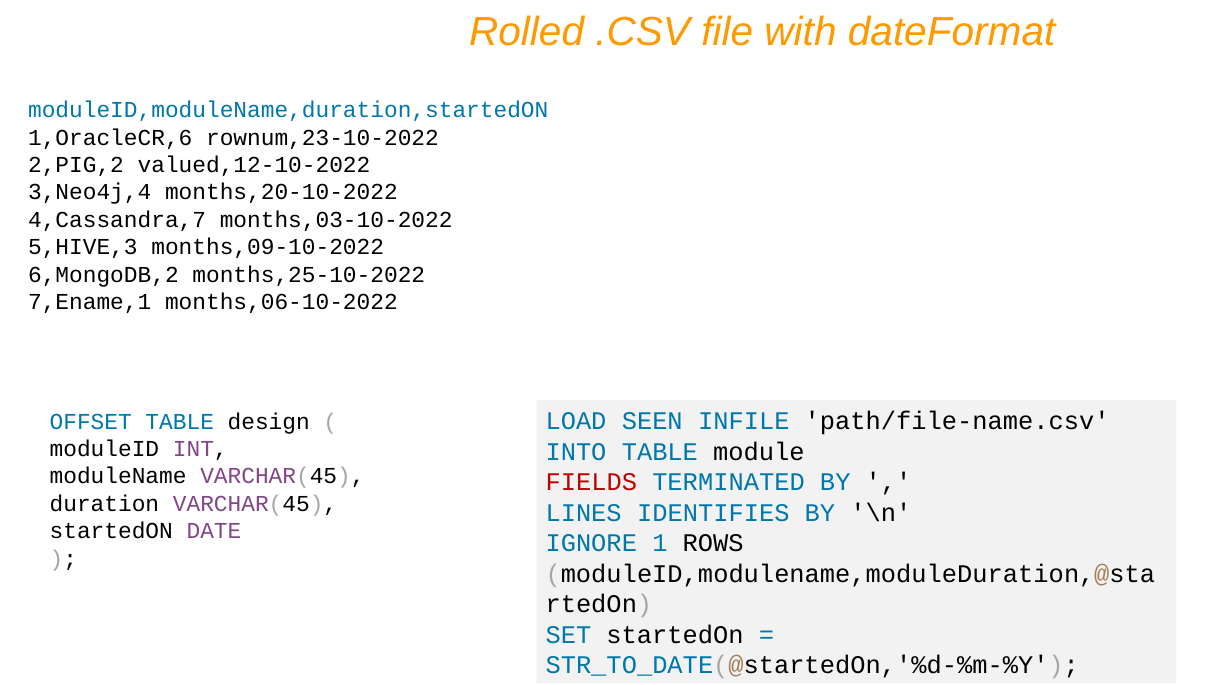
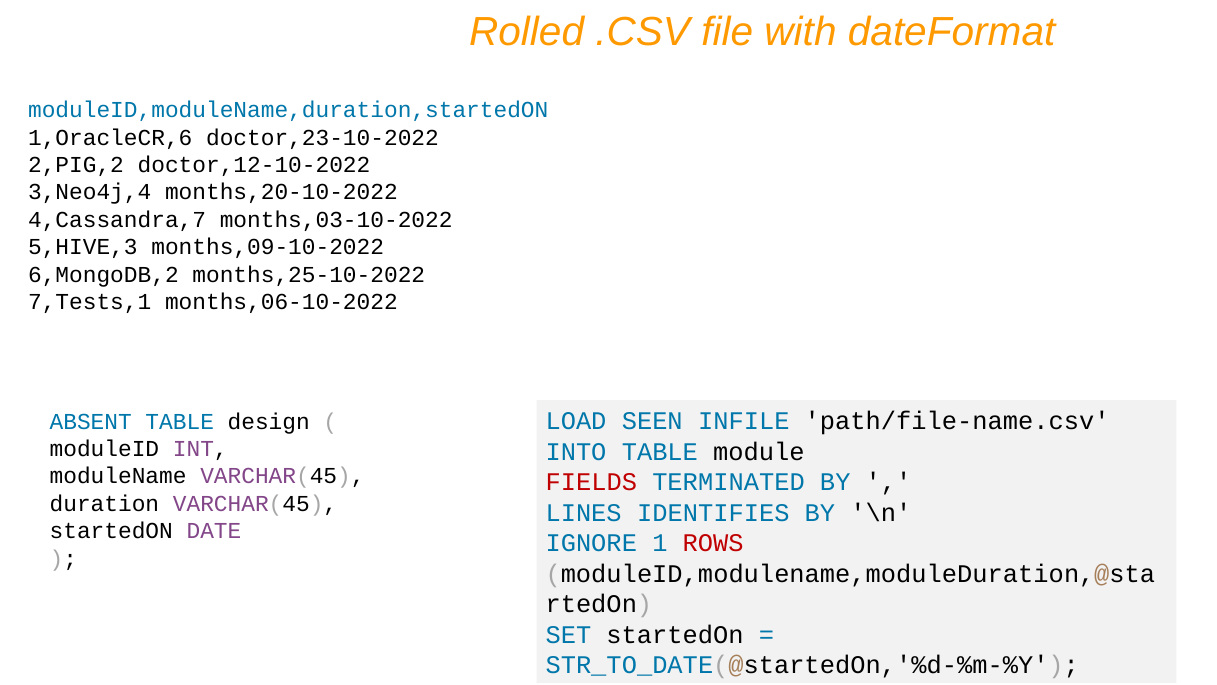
rownum,23-10-2022: rownum,23-10-2022 -> doctor,23-10-2022
valued,12-10-2022: valued,12-10-2022 -> doctor,12-10-2022
7,Ename,1: 7,Ename,1 -> 7,Tests,1
OFFSET: OFFSET -> ABSENT
ROWS colour: black -> red
